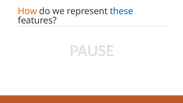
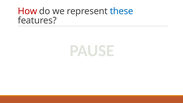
How colour: orange -> red
